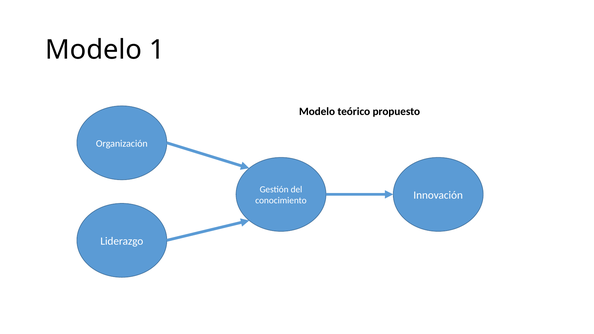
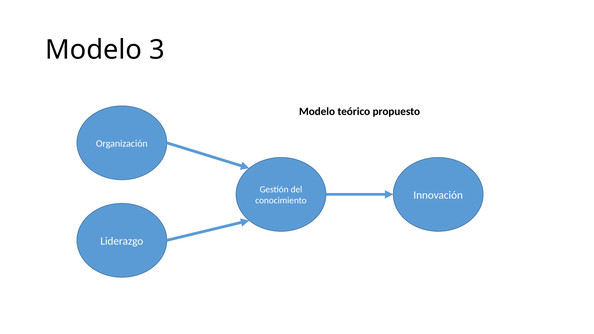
1: 1 -> 3
